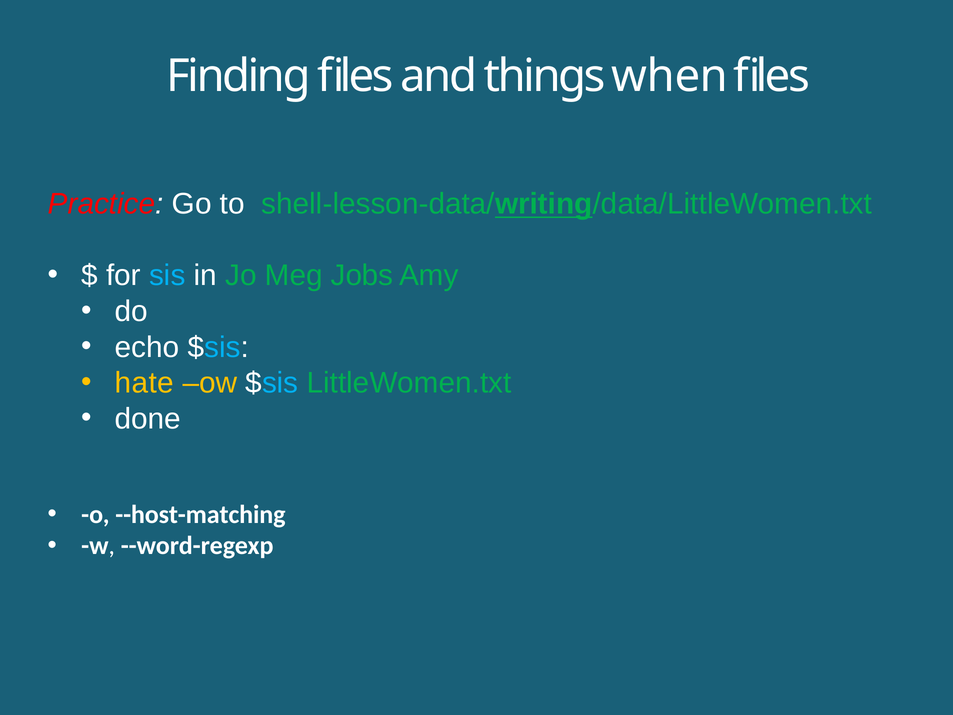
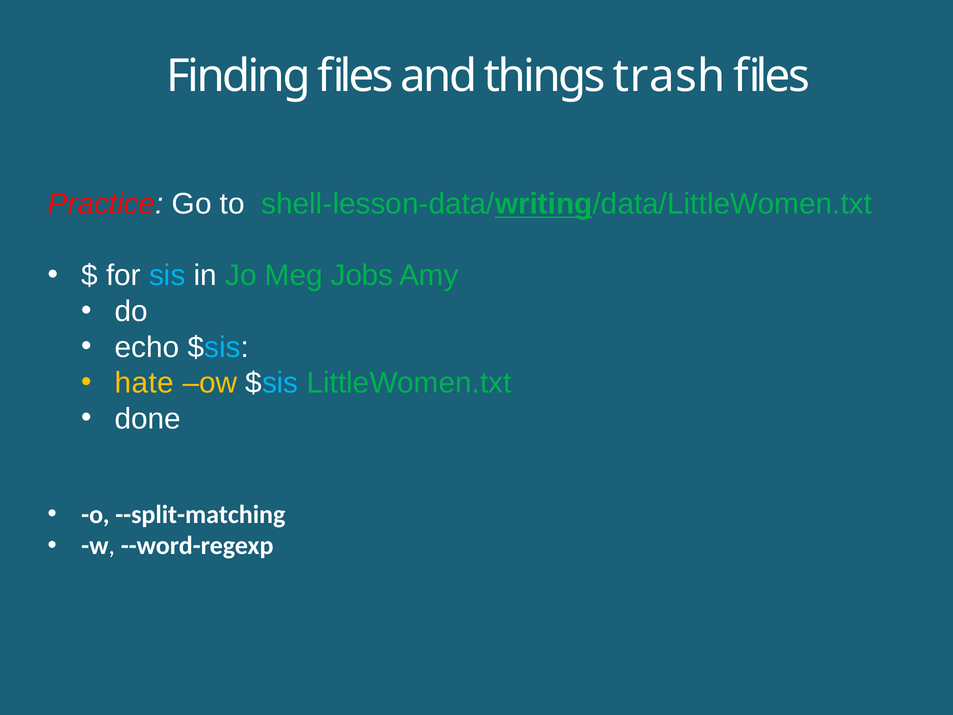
when: when -> trash
--host-matching: --host-matching -> --split-matching
